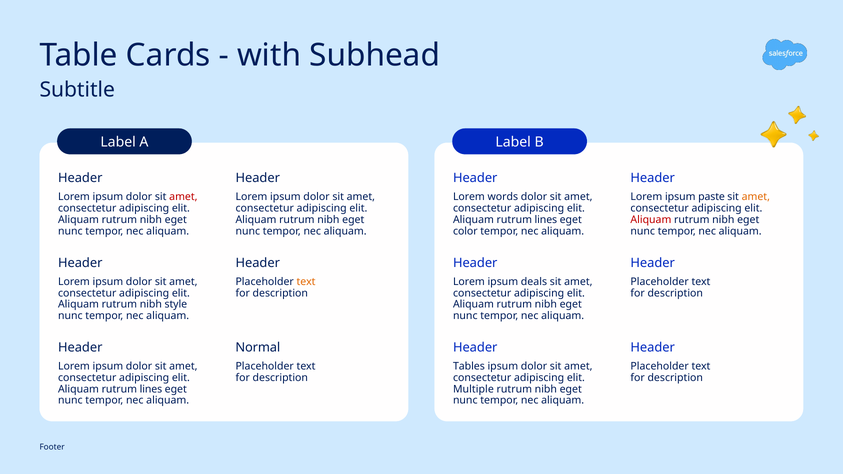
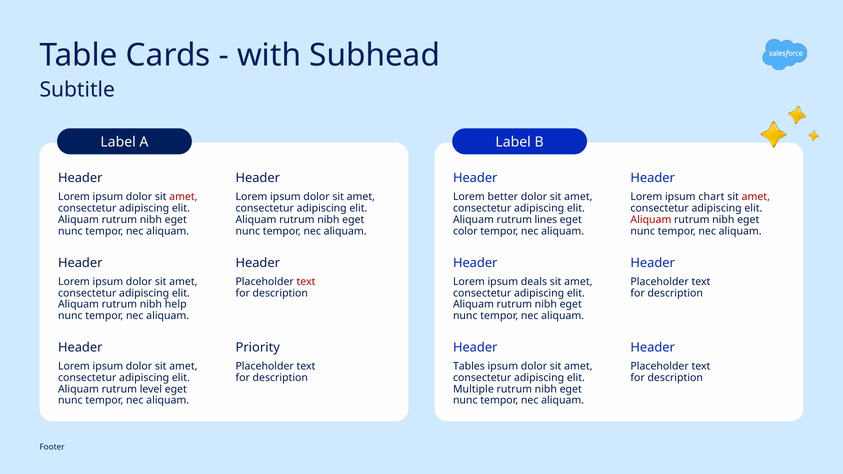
words: words -> better
paste: paste -> chart
amet at (756, 197) colour: orange -> red
text at (306, 282) colour: orange -> red
style: style -> help
Normal: Normal -> Priority
lines at (151, 389): lines -> level
